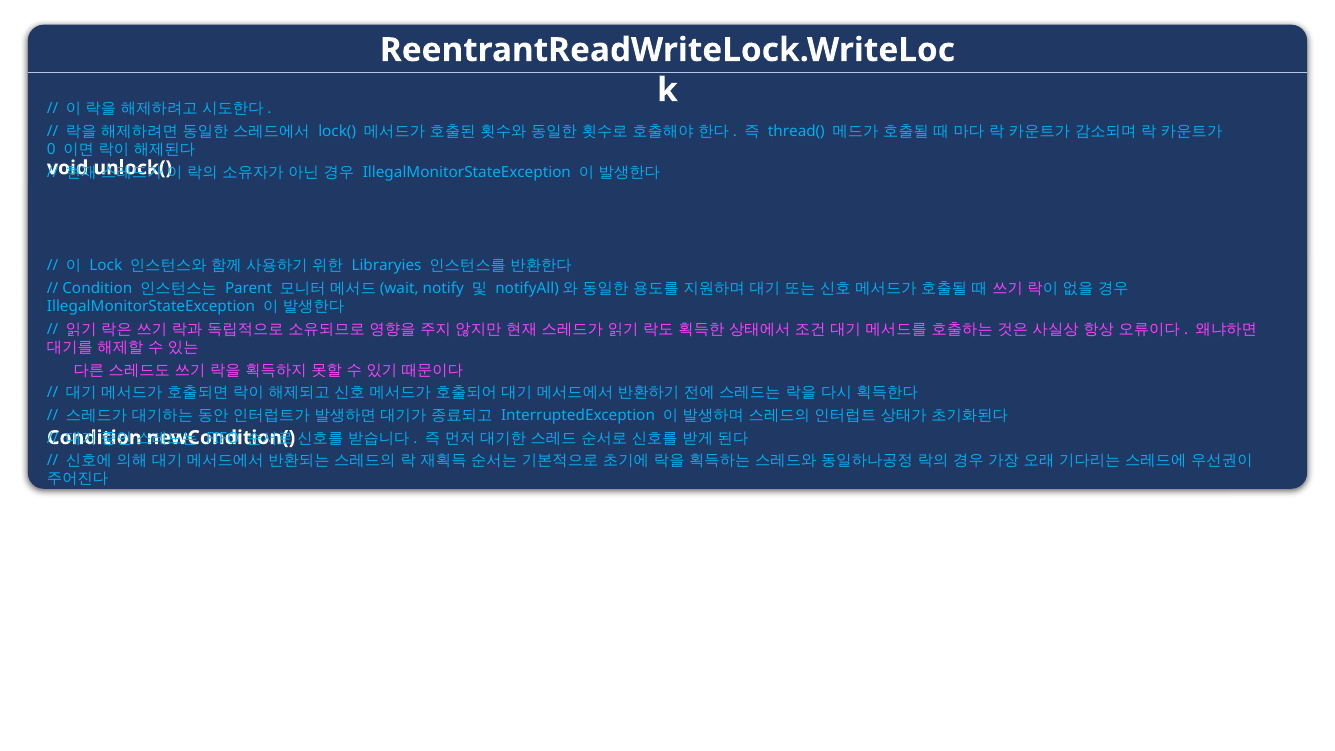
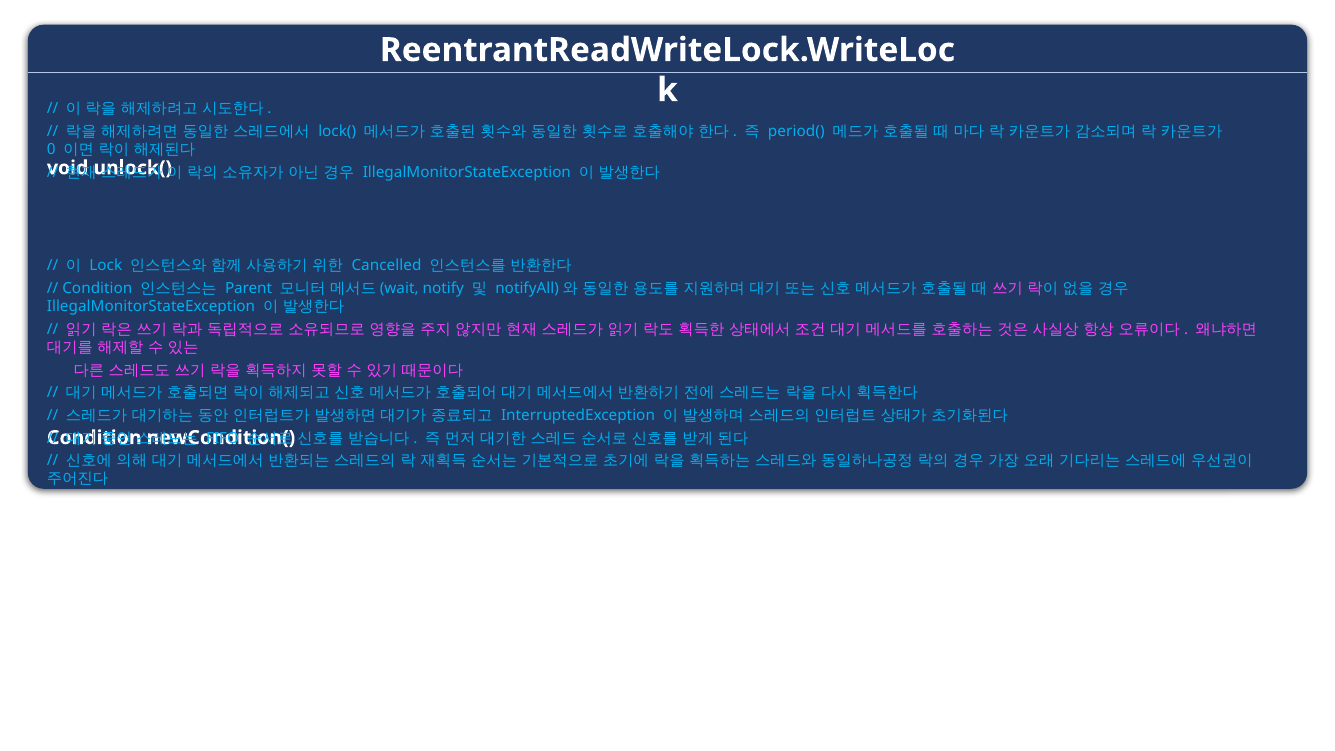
thread(: thread( -> period(
Libraryies: Libraryies -> Cancelled
